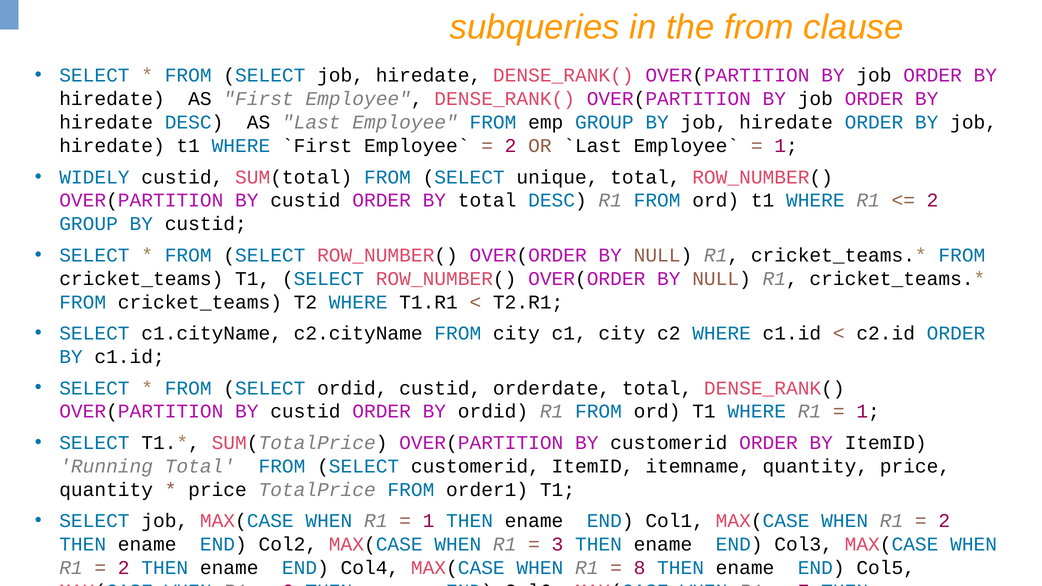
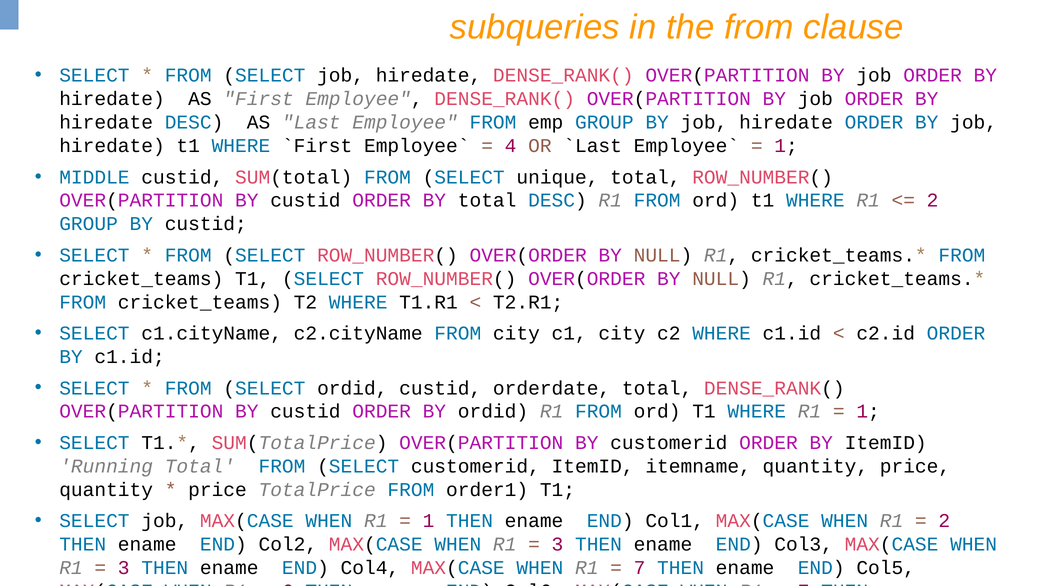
2 at (511, 146): 2 -> 4
WIDELY: WIDELY -> MIDDLE
2 at (124, 568): 2 -> 3
8 at (640, 568): 8 -> 7
